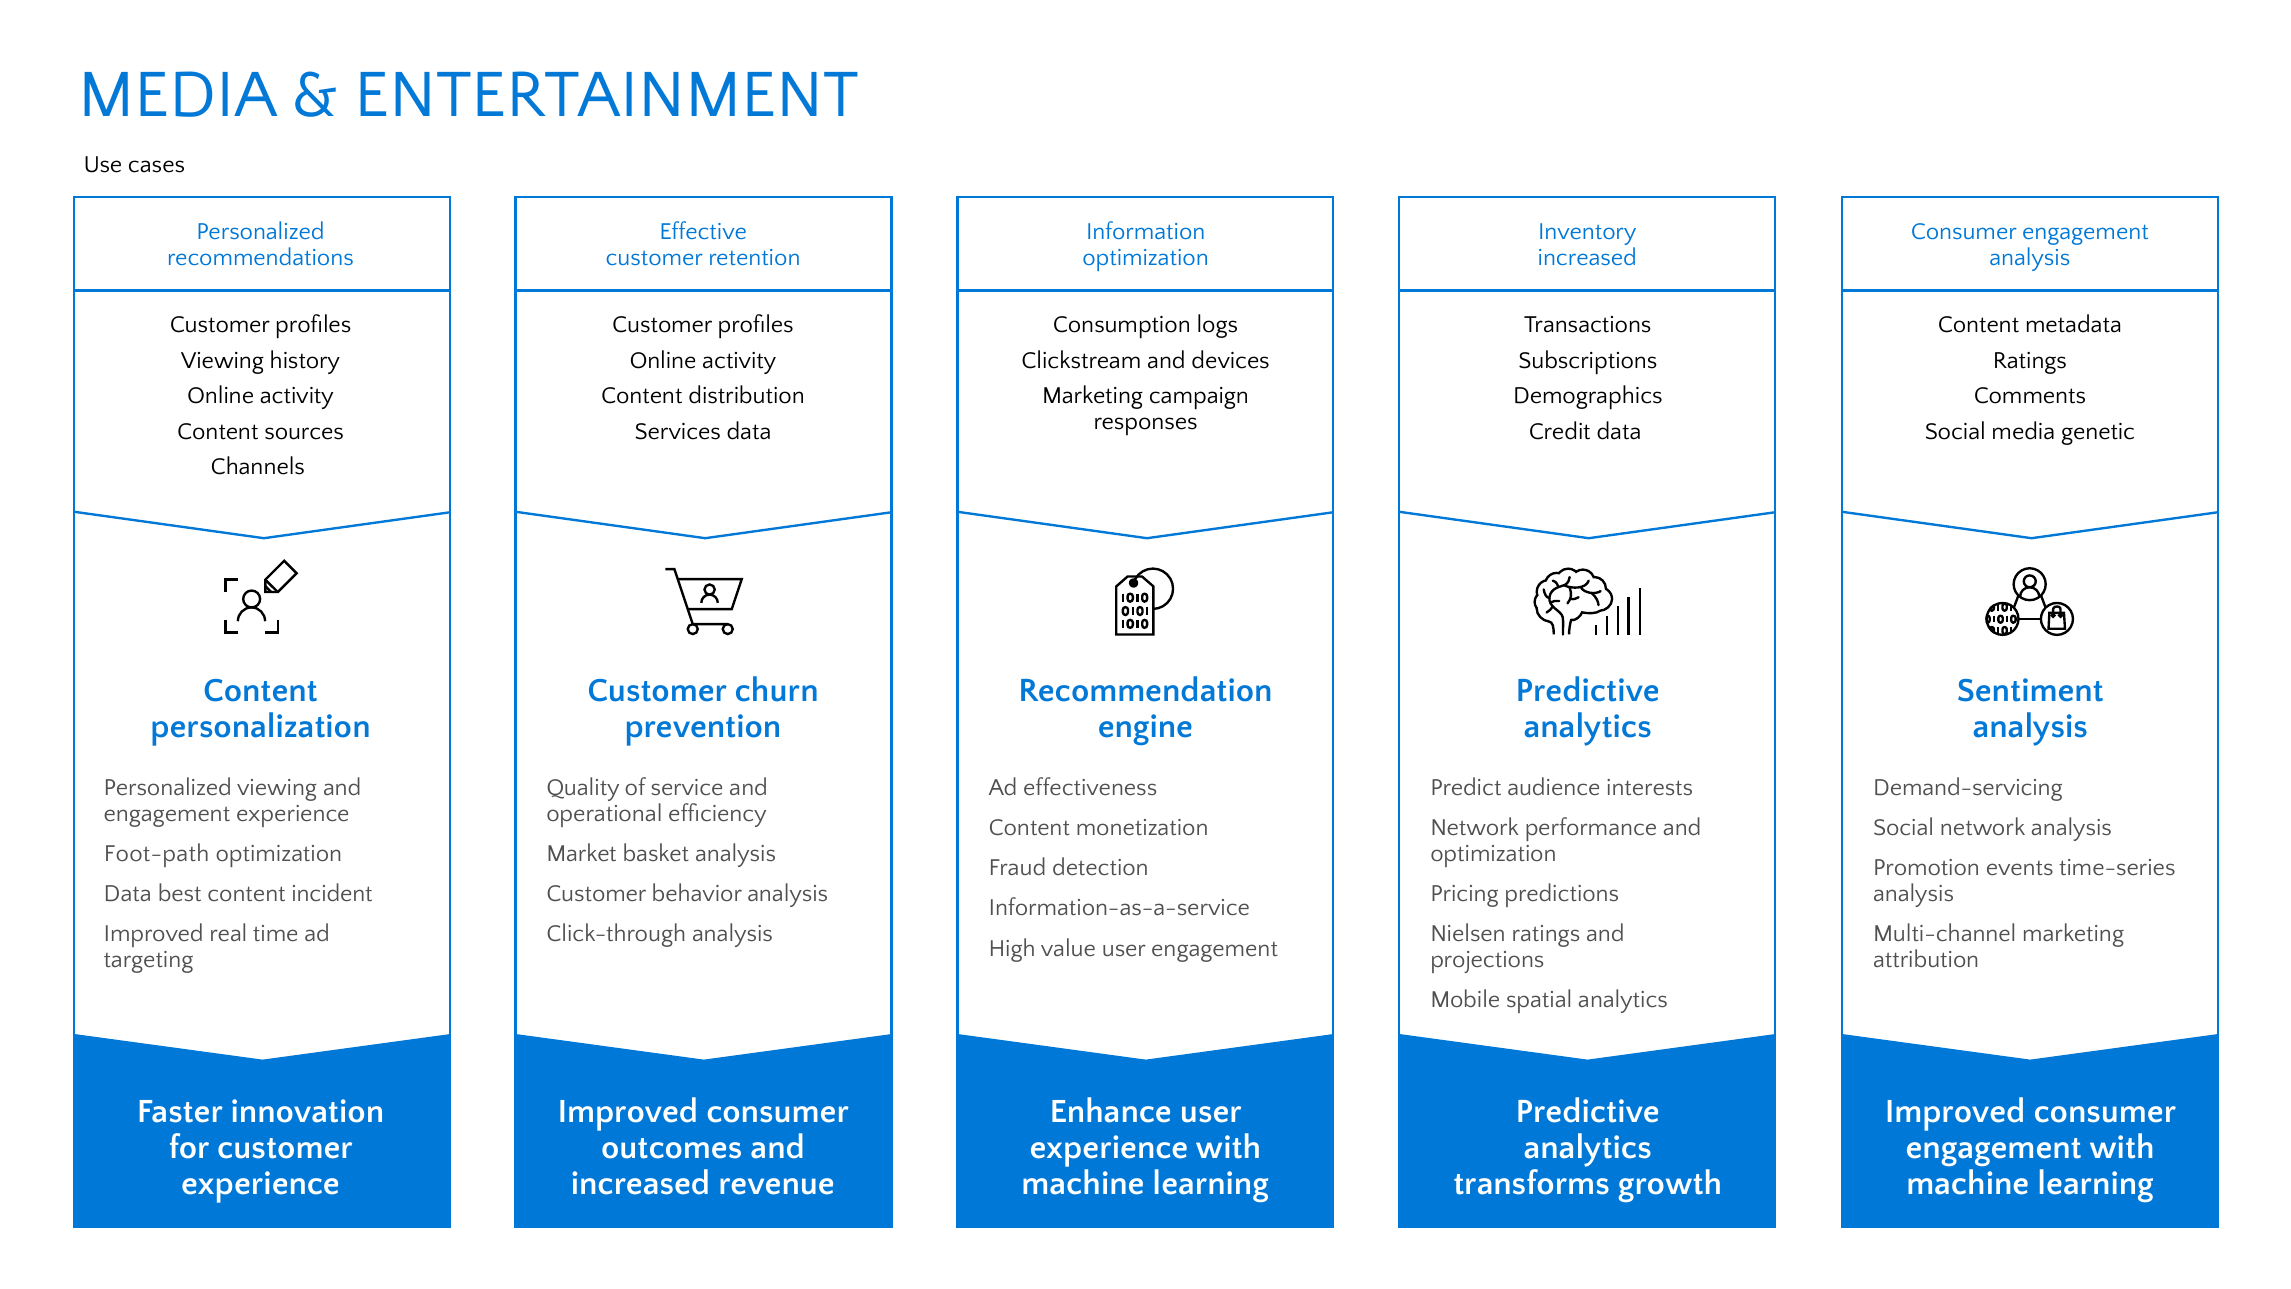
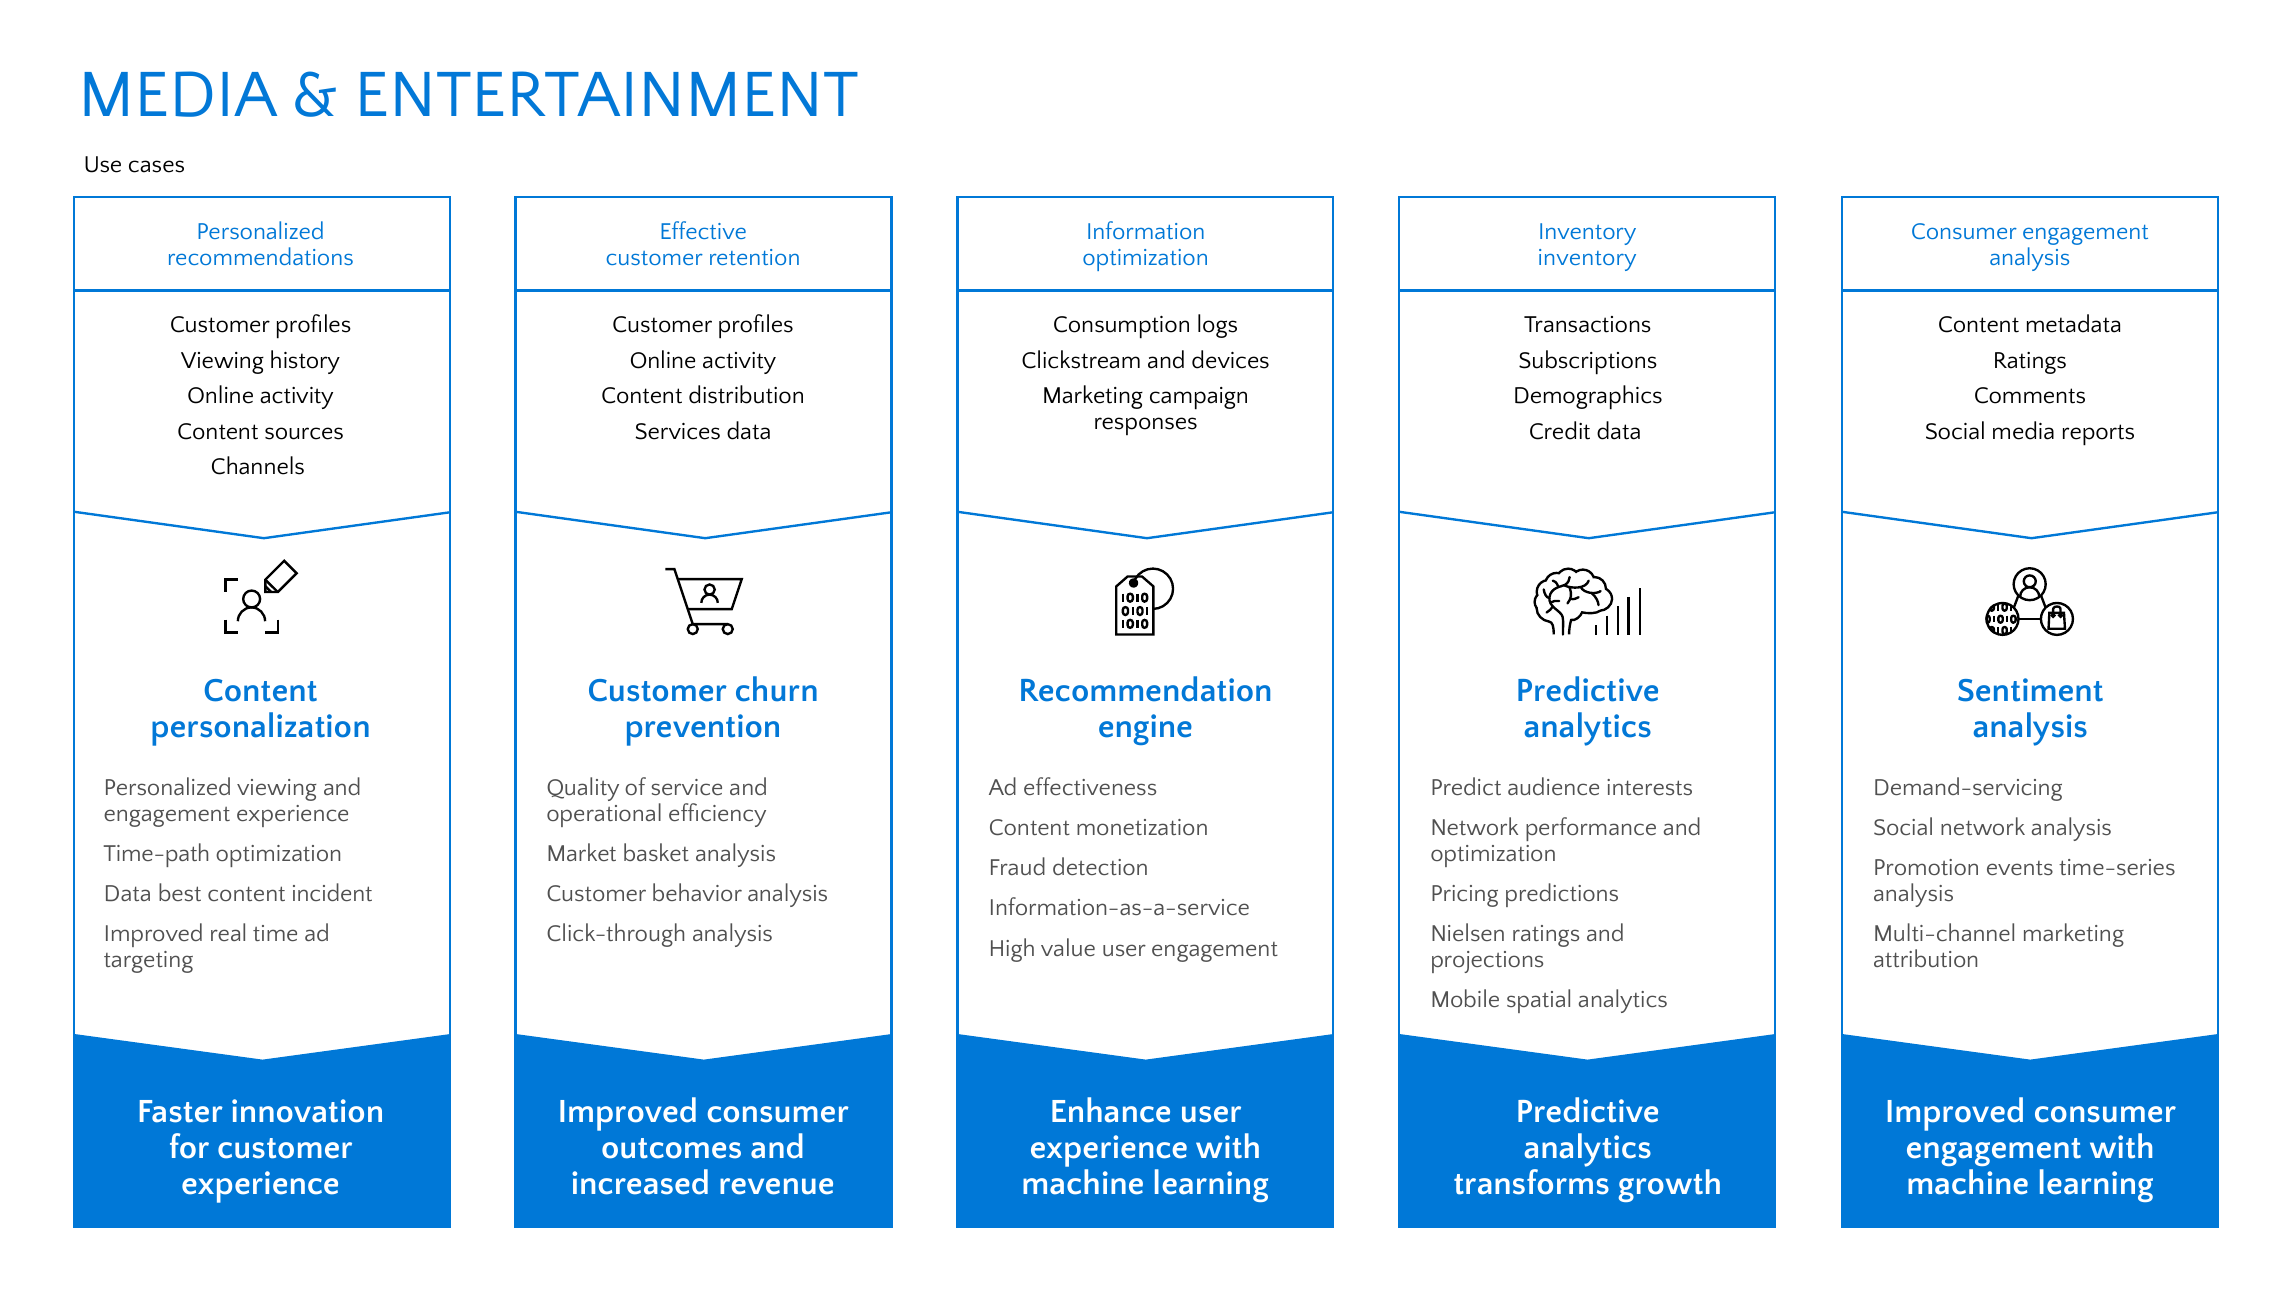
increased at (1587, 257): increased -> inventory
genetic: genetic -> reports
Foot-path: Foot-path -> Time-path
